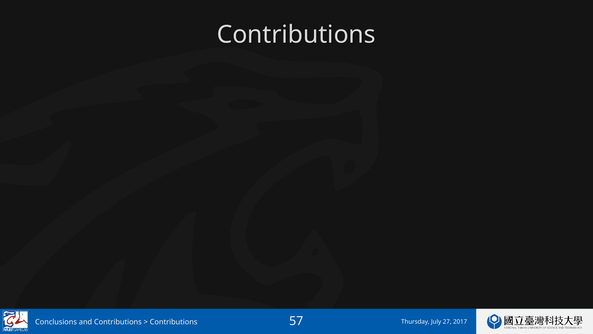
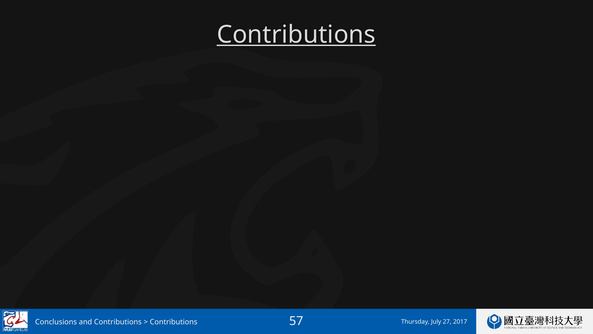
Contributions at (296, 35) underline: none -> present
